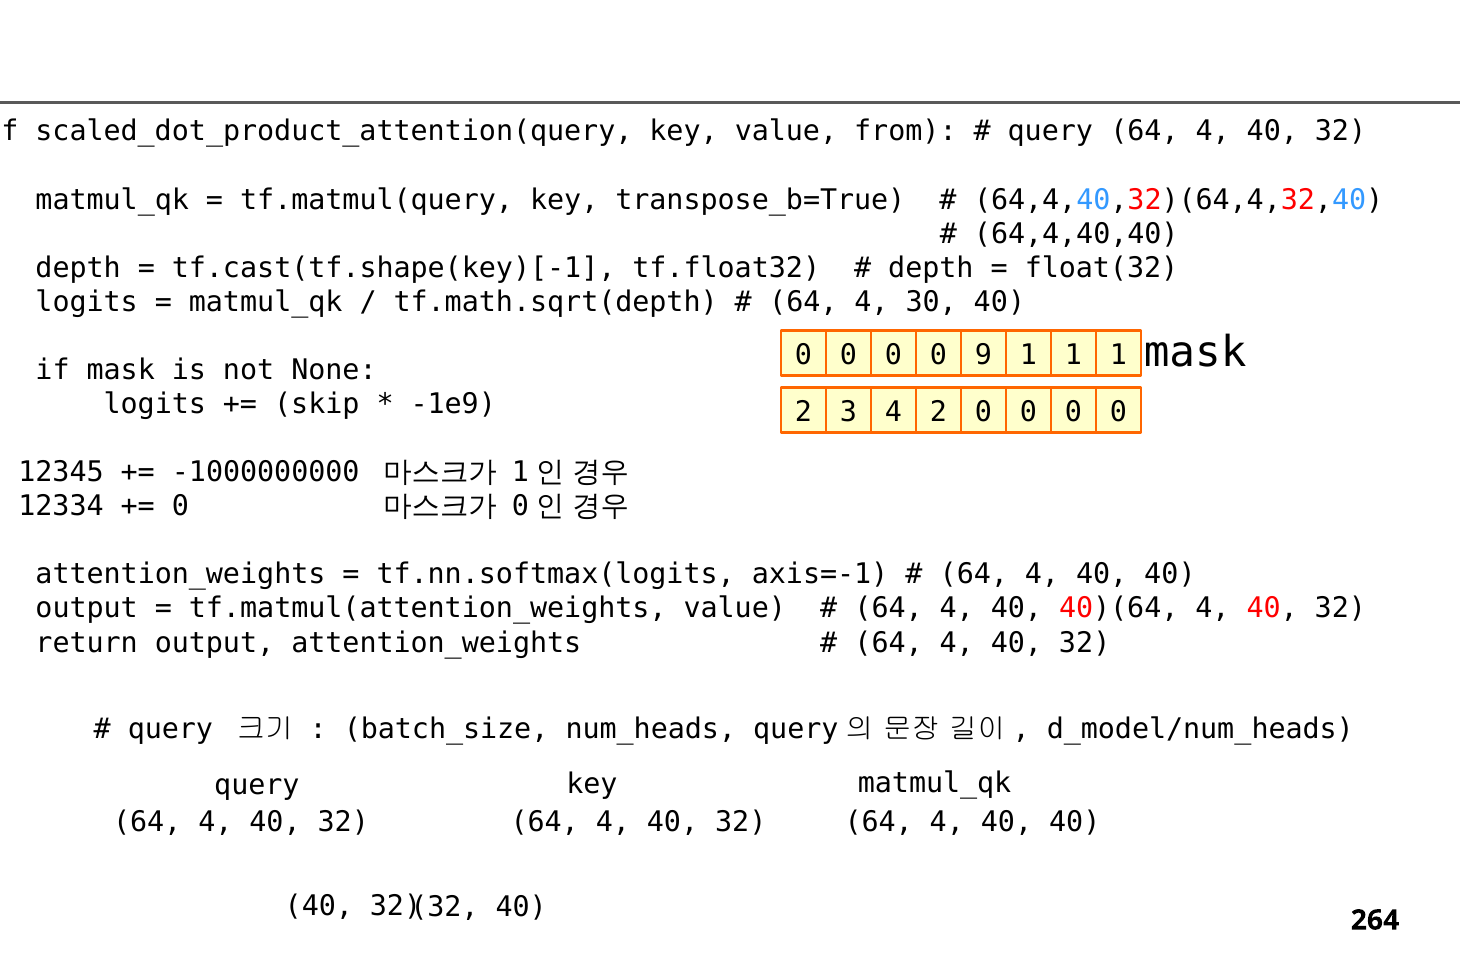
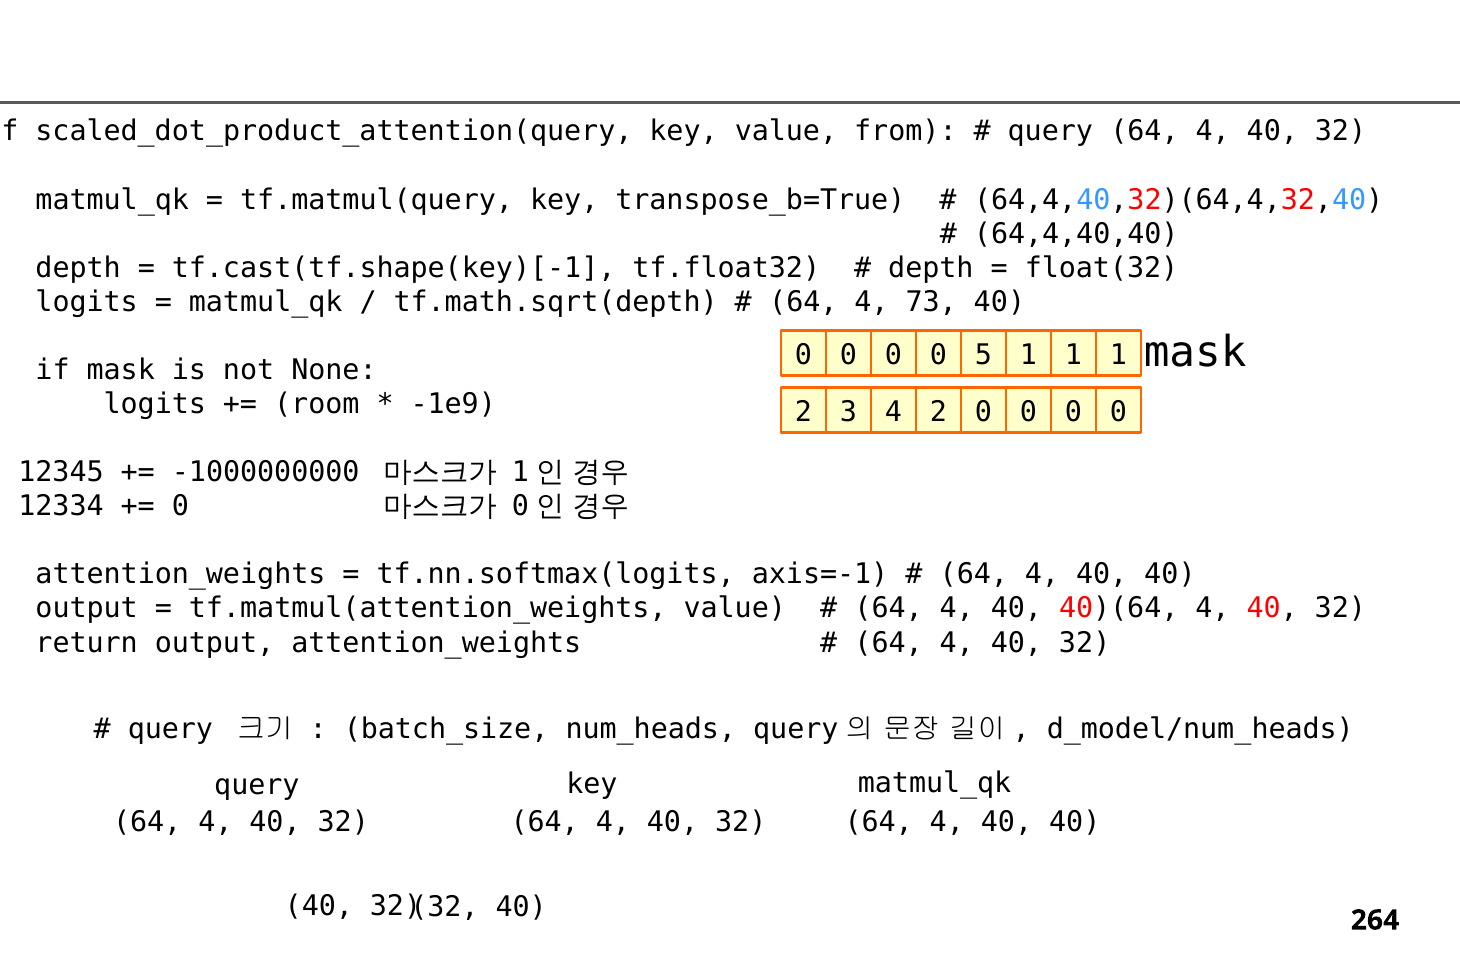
30: 30 -> 73
9: 9 -> 5
skip: skip -> room
